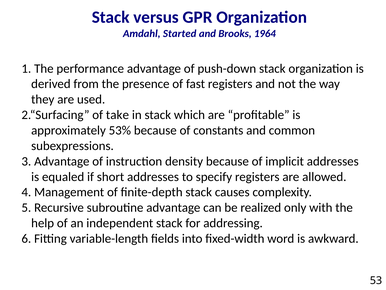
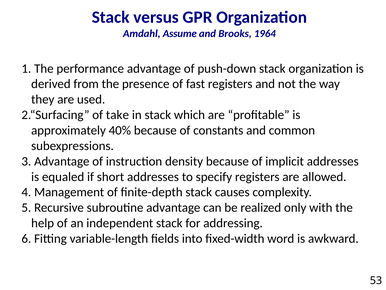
Started: Started -> Assume
53%: 53% -> 40%
